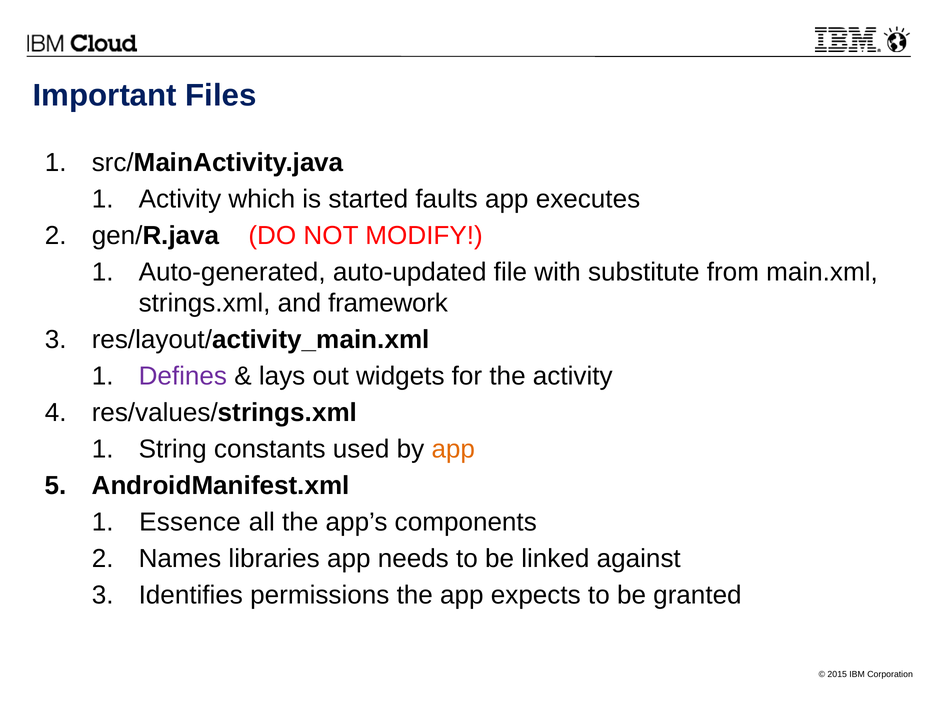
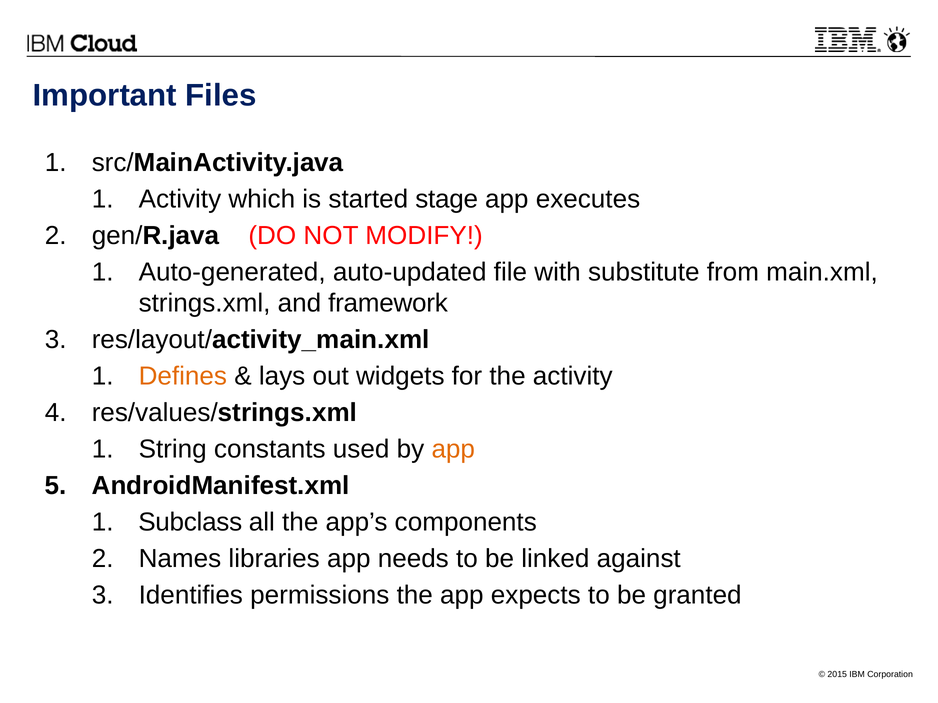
faults: faults -> stage
Defines colour: purple -> orange
Essence: Essence -> Subclass
